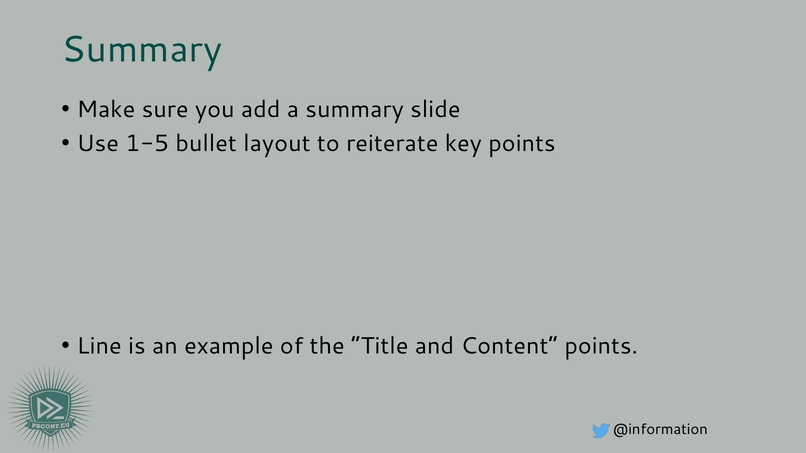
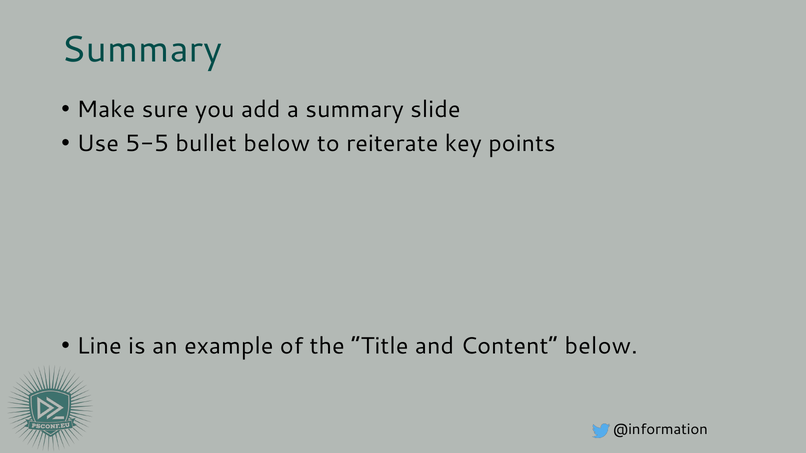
1-5: 1-5 -> 5-5
bullet layout: layout -> below
Content points: points -> below
